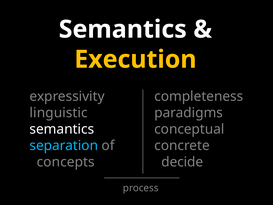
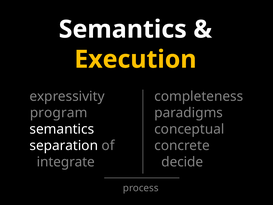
linguistic: linguistic -> program
separation colour: light blue -> white
concepts: concepts -> integrate
